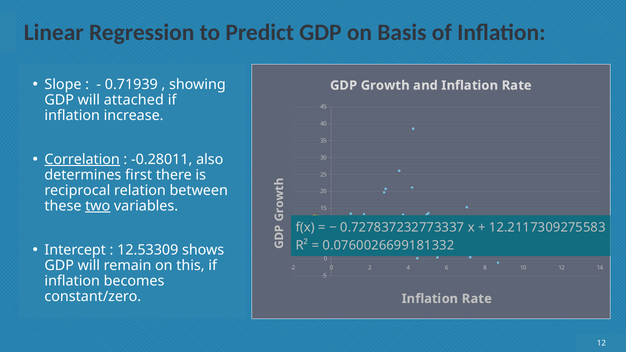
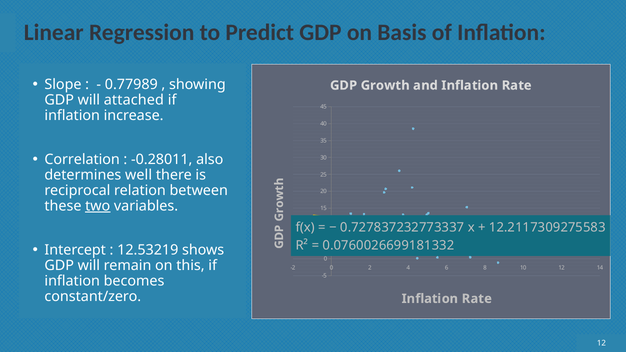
0.71939: 0.71939 -> 0.77989
Correlation underline: present -> none
first: first -> well
12.53309: 12.53309 -> 12.53219
